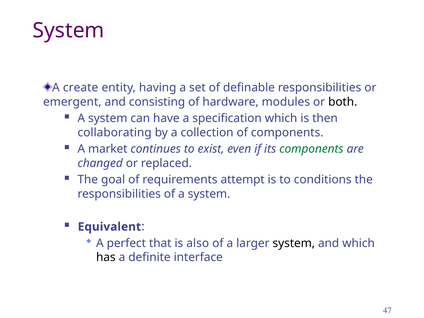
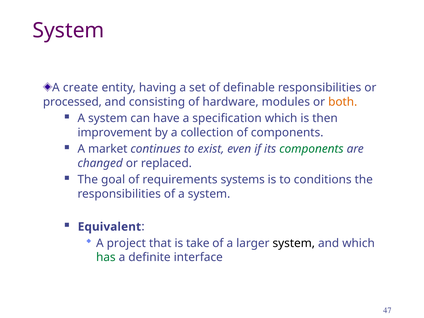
emergent: emergent -> processed
both colour: black -> orange
collaborating: collaborating -> improvement
attempt: attempt -> systems
perfect: perfect -> project
also: also -> take
has colour: black -> green
